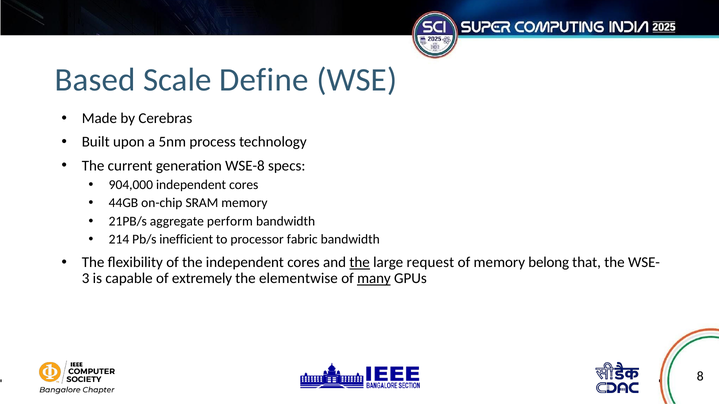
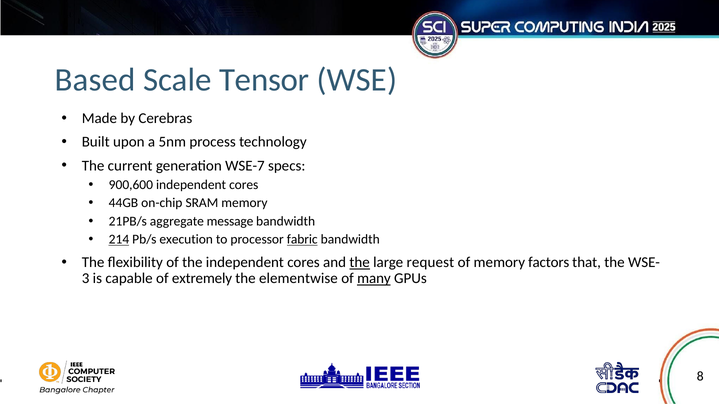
Define: Define -> Tensor
WSE-8: WSE-8 -> WSE-7
904,000: 904,000 -> 900,600
perform: perform -> message
214 underline: none -> present
inefficient: inefficient -> execution
fabric underline: none -> present
belong: belong -> factors
